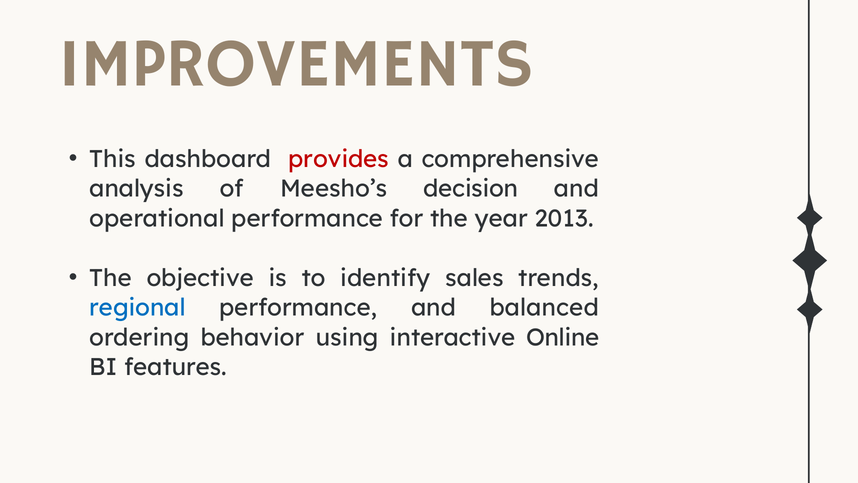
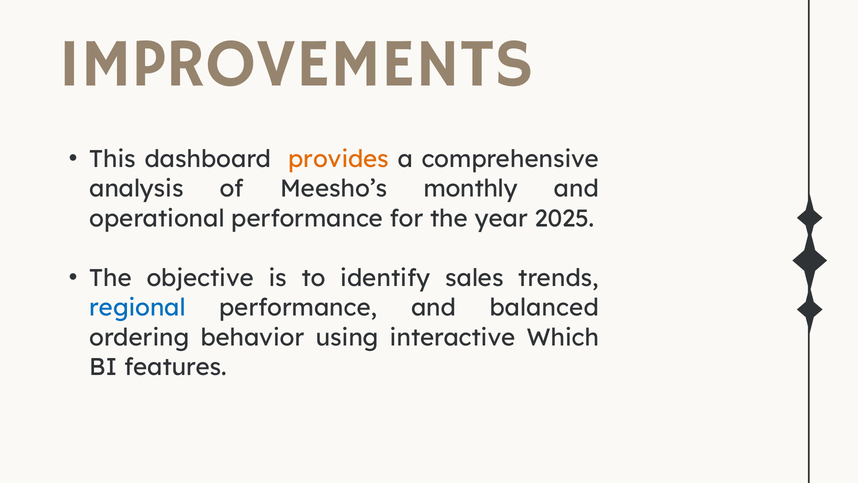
provides colour: red -> orange
decision: decision -> monthly
2013: 2013 -> 2025
Online: Online -> Which
